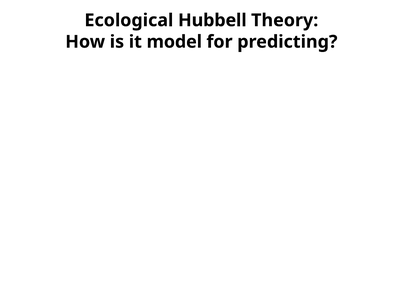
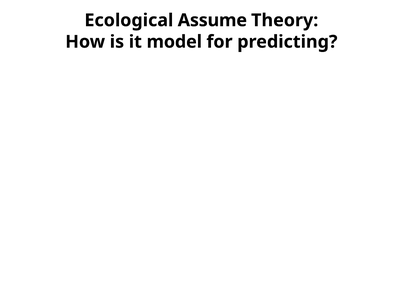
Hubbell: Hubbell -> Assume
